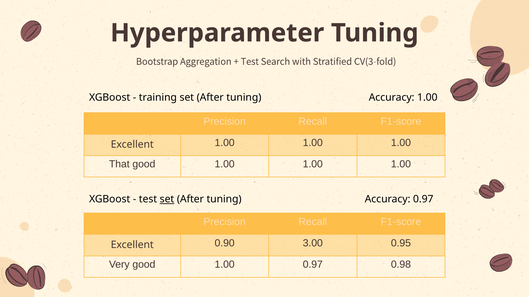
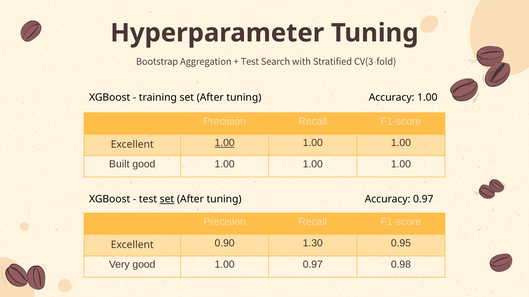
1.00 at (225, 143) underline: none -> present
That: That -> Built
3.00: 3.00 -> 1.30
